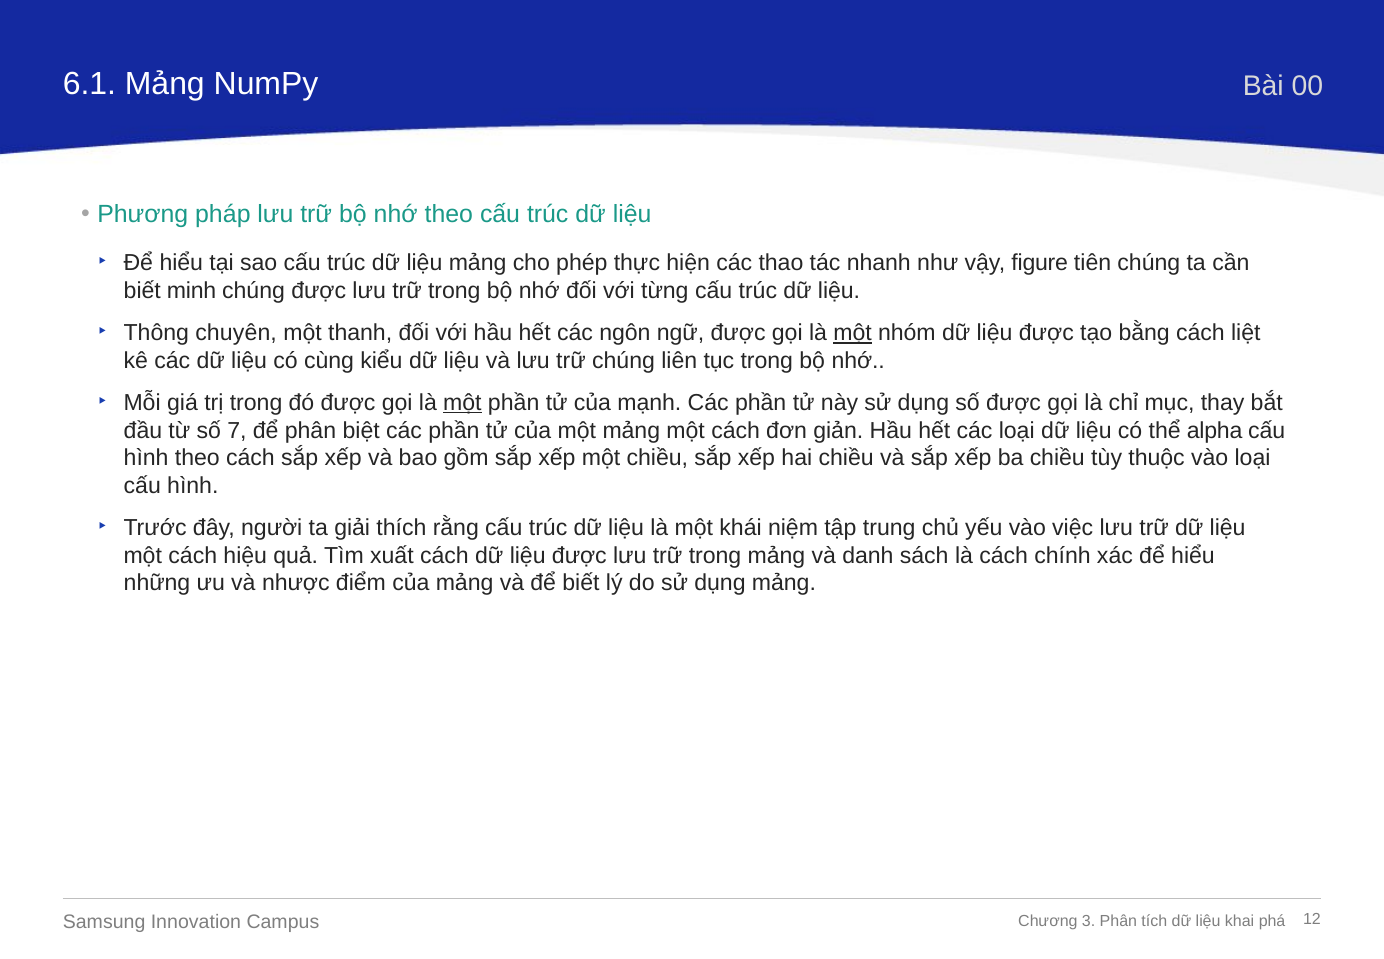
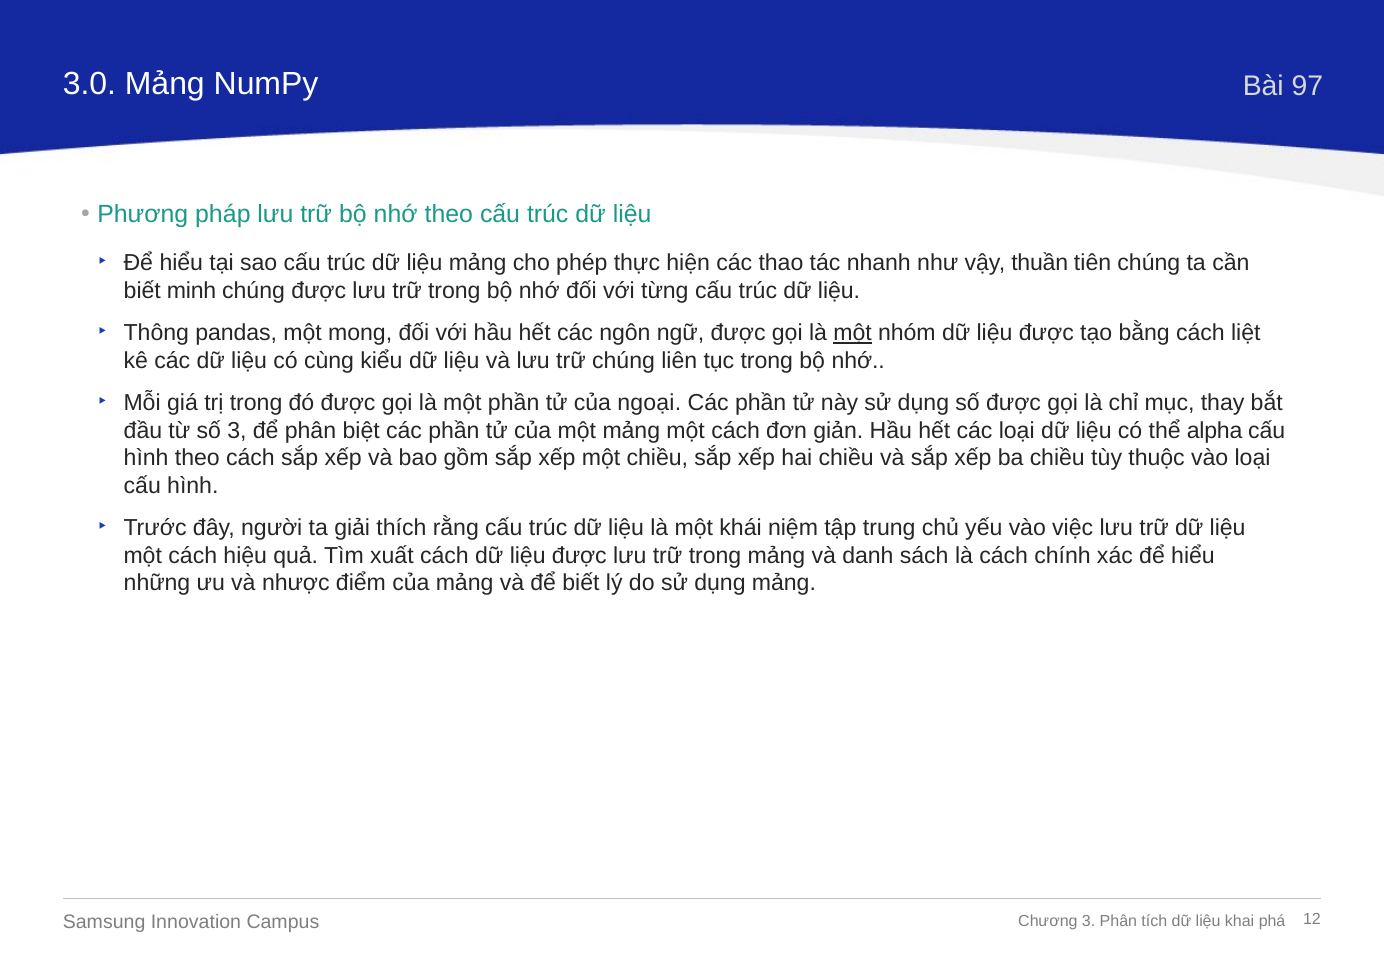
6.1: 6.1 -> 3.0
00: 00 -> 97
figure: figure -> thuần
chuyên: chuyên -> pandas
thanh: thanh -> mong
một at (462, 402) underline: present -> none
mạnh: mạnh -> ngoại
số 7: 7 -> 3
